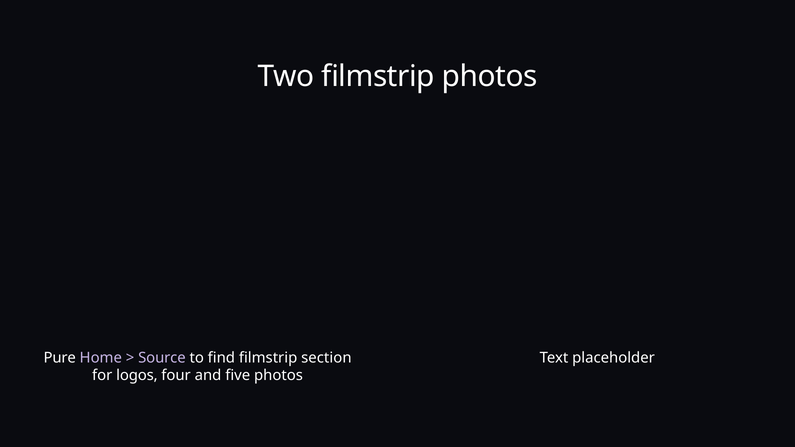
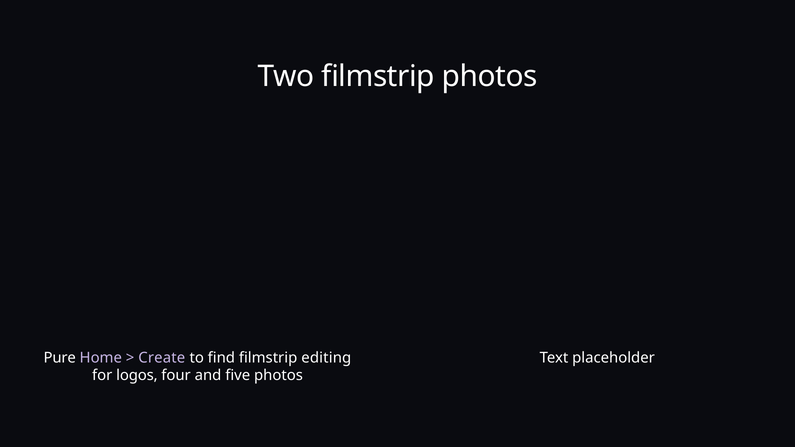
Source: Source -> Create
section: section -> editing
